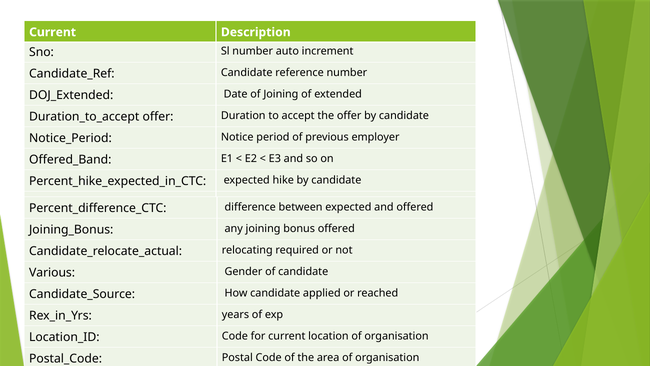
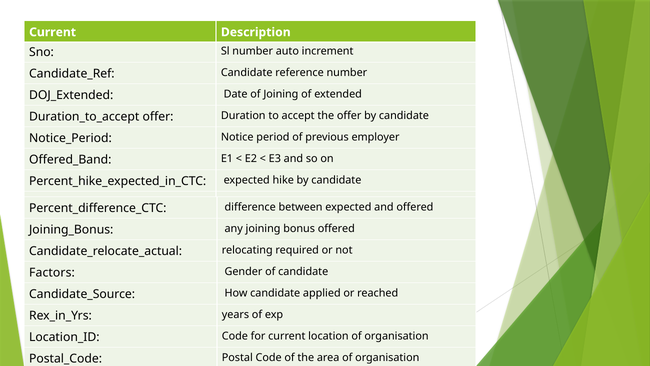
Various: Various -> Factors
